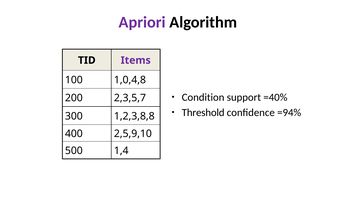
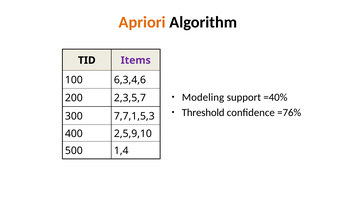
Apriori colour: purple -> orange
1,0,4,8: 1,0,4,8 -> 6,3,4,6
Condition: Condition -> Modeling
=94%: =94% -> =76%
1,2,3,8,8: 1,2,3,8,8 -> 7,7,1,5,3
